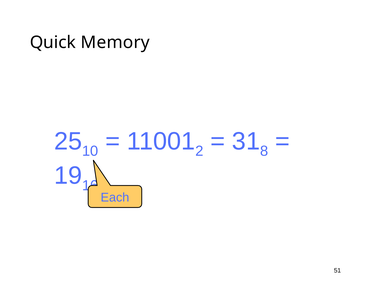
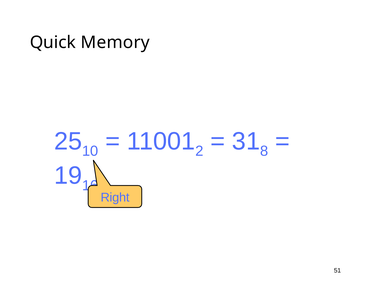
Each: Each -> Right
